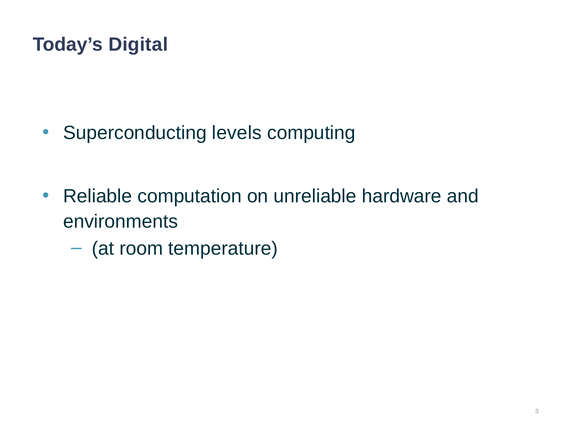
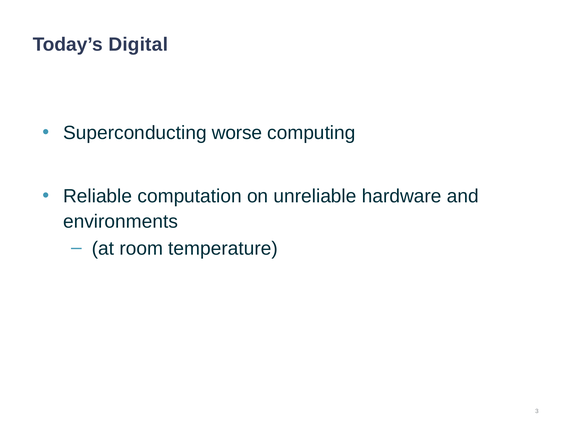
levels: levels -> worse
